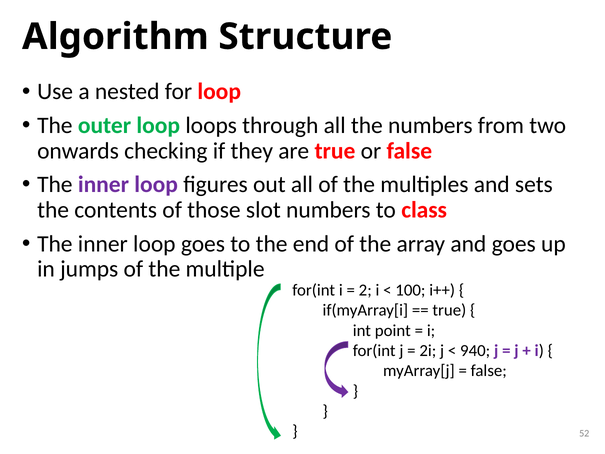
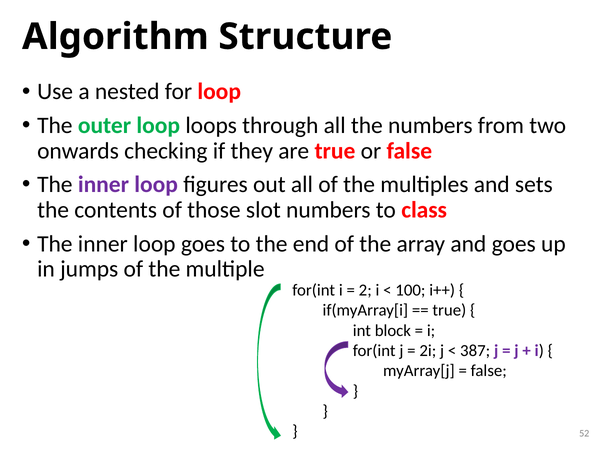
point: point -> block
940: 940 -> 387
